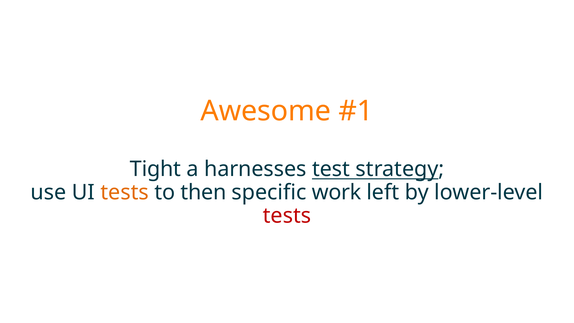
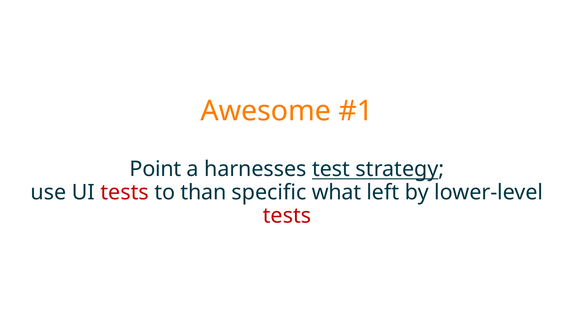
Tight: Tight -> Point
tests at (125, 192) colour: orange -> red
then: then -> than
work: work -> what
